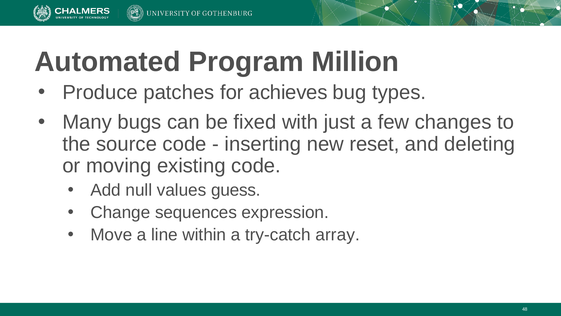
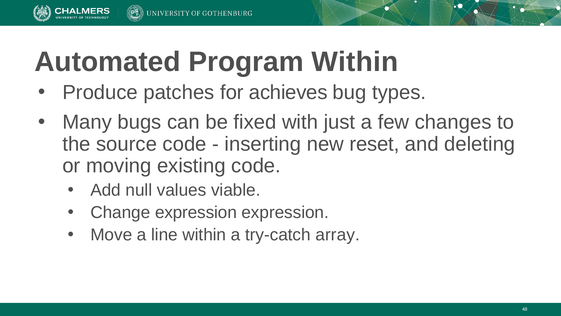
Program Million: Million -> Within
guess: guess -> viable
Change sequences: sequences -> expression
